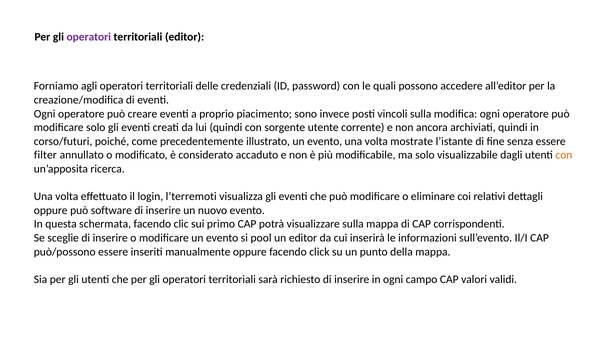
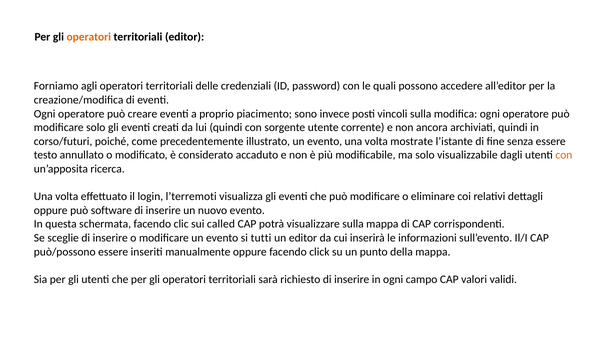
operatori at (89, 37) colour: purple -> orange
filter: filter -> testo
primo: primo -> called
pool: pool -> tutti
